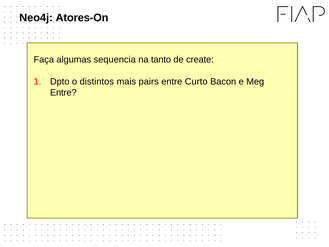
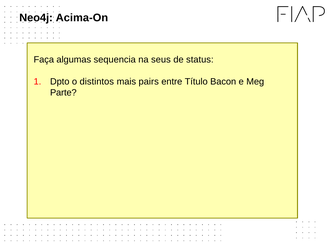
Atores-On: Atores-On -> Acima-On
tanto: tanto -> seus
create: create -> status
Curto: Curto -> Título
Entre at (63, 92): Entre -> Parte
